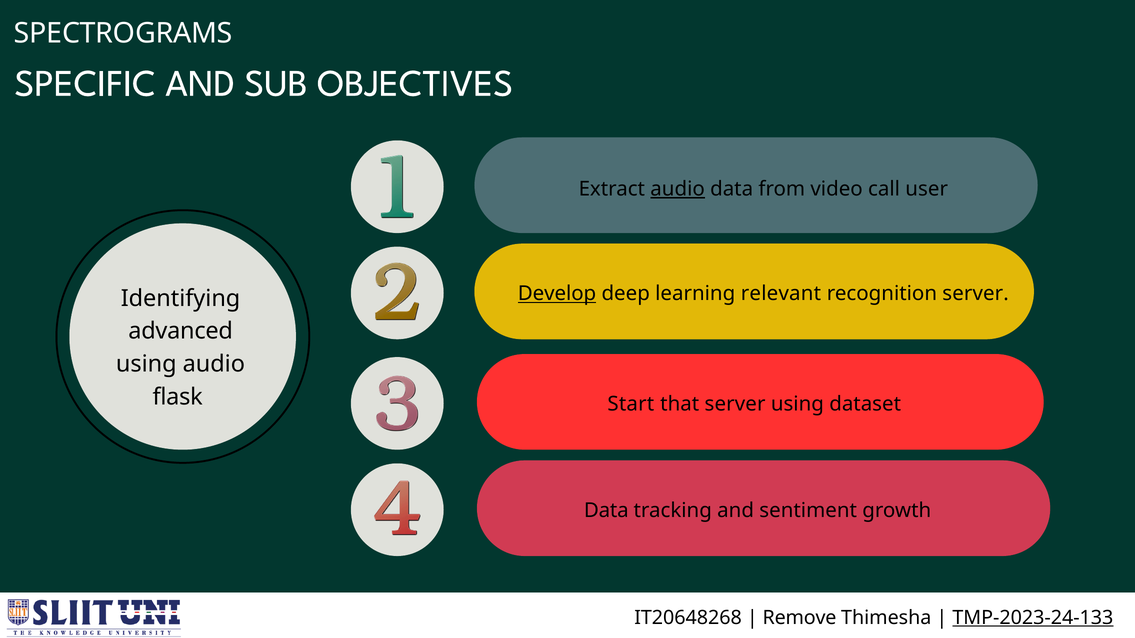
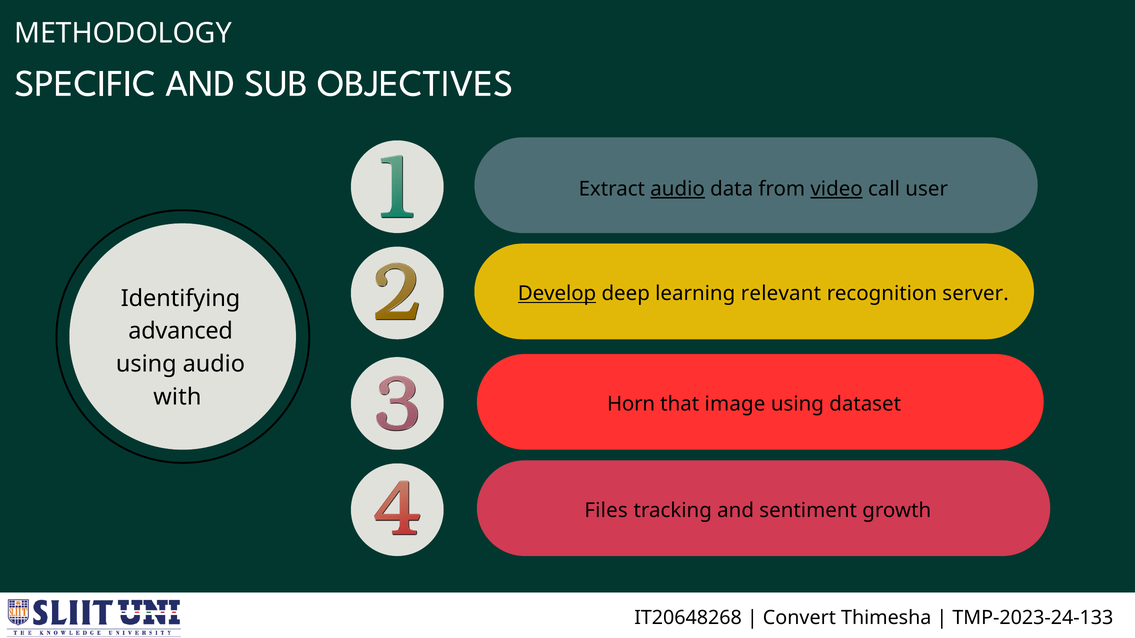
SPECTROGRAMS: SPECTROGRAMS -> METHODOLOGY
video underline: none -> present
flask: flask -> with
Start: Start -> Horn
that server: server -> image
Data at (606, 511): Data -> Files
Remove: Remove -> Convert
TMP-2023-24-133 underline: present -> none
